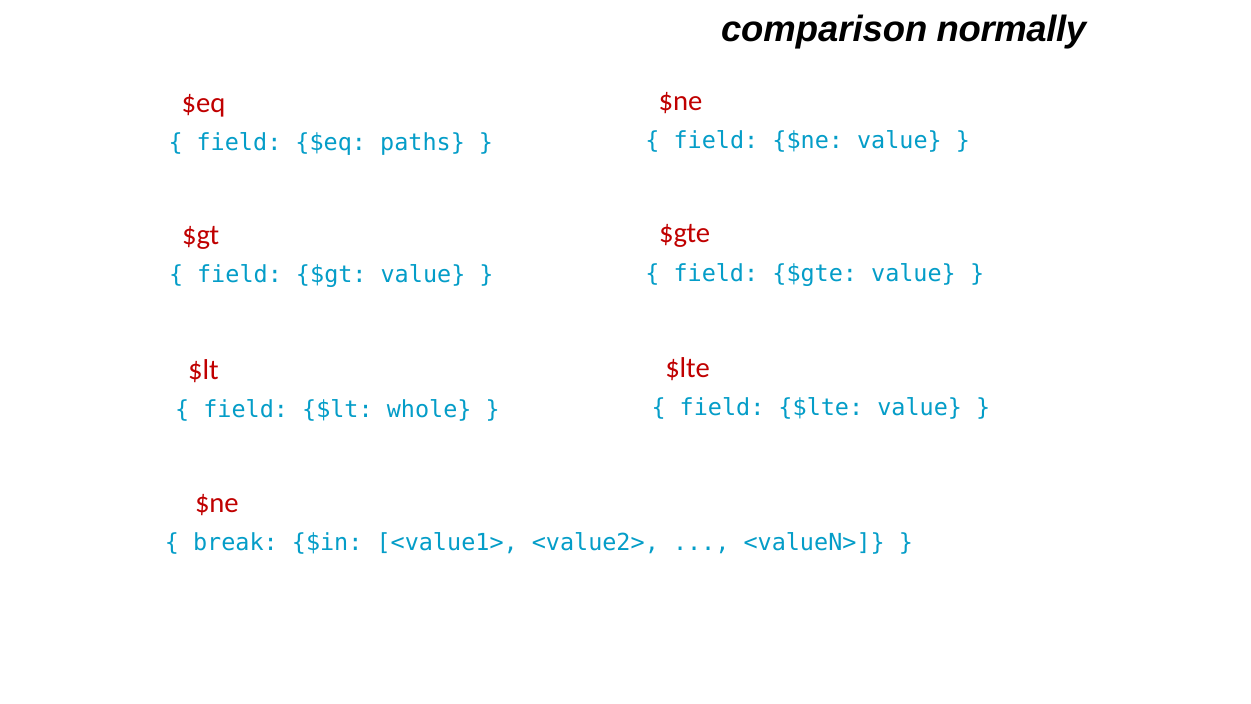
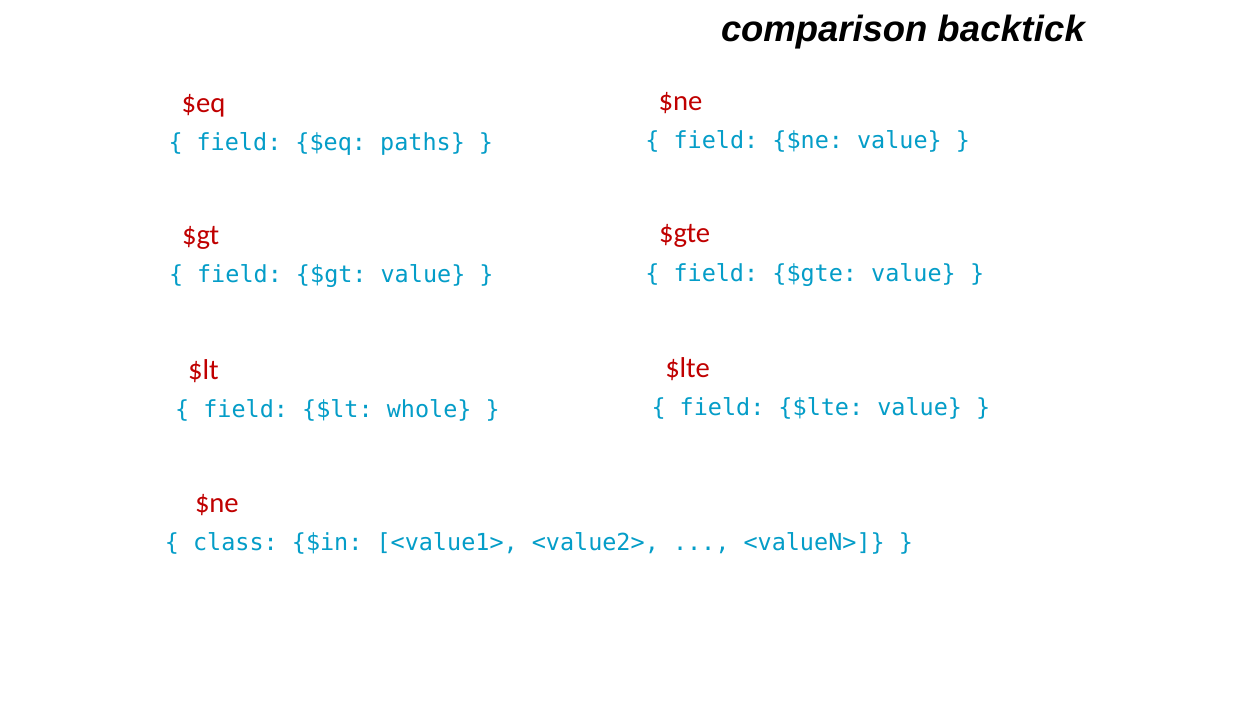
normally: normally -> backtick
break: break -> class
